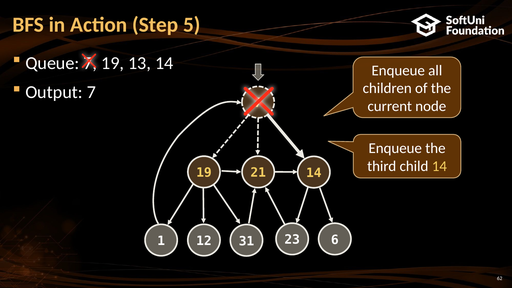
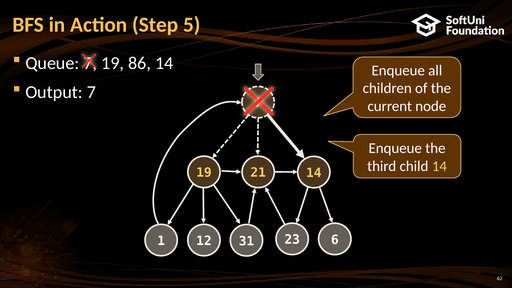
13: 13 -> 86
